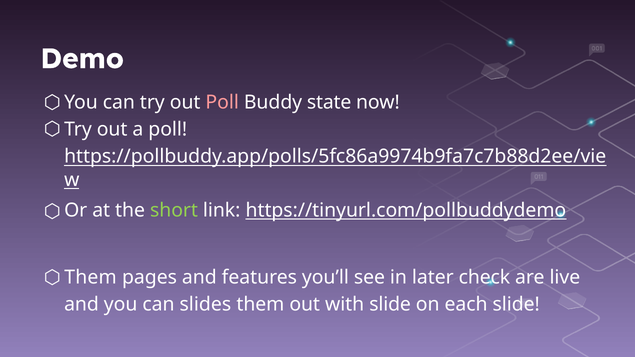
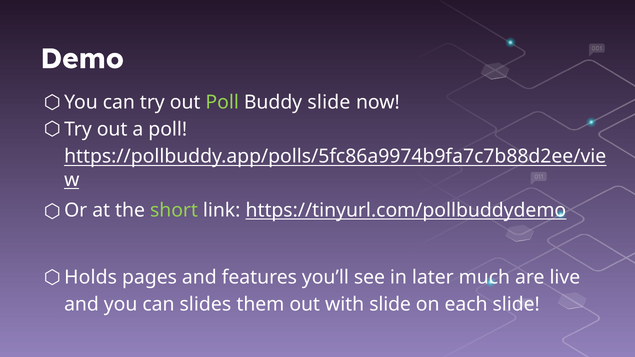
Poll at (222, 103) colour: pink -> light green
Buddy state: state -> slide
Them at (91, 278): Them -> Holds
check: check -> much
